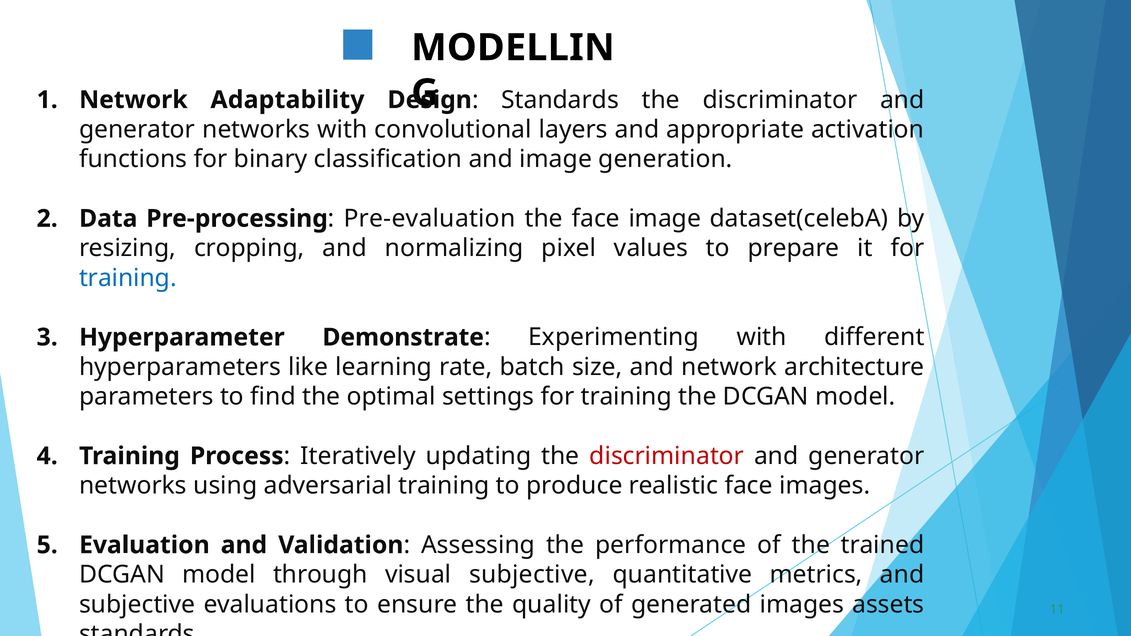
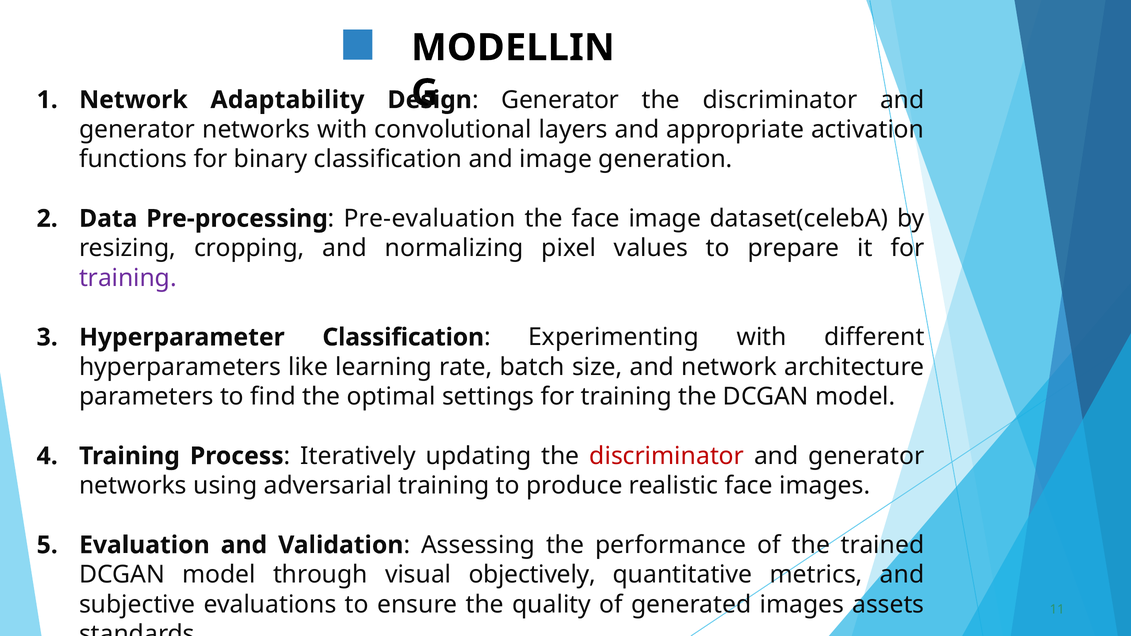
Standards at (560, 100): Standards -> Generator
training at (128, 278) colour: blue -> purple
Hyperparameter Demonstrate: Demonstrate -> Classification
visual subjective: subjective -> objectively
